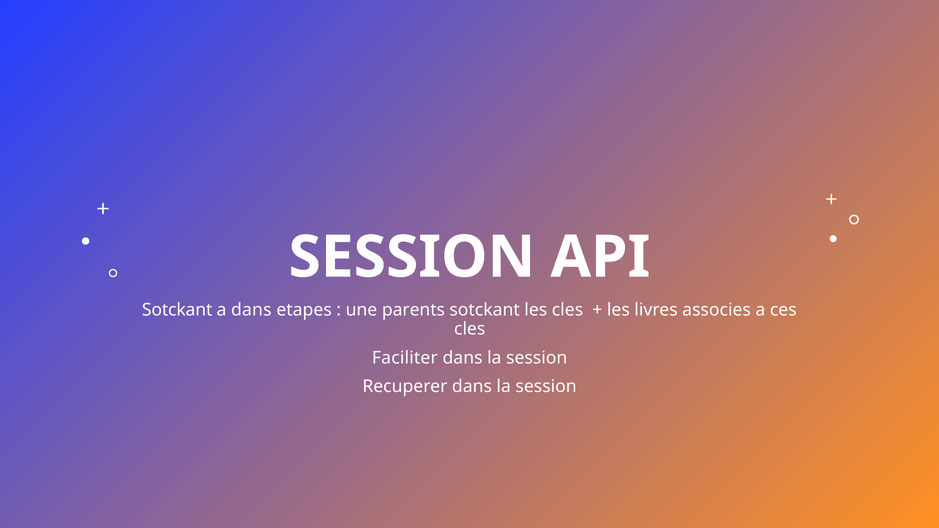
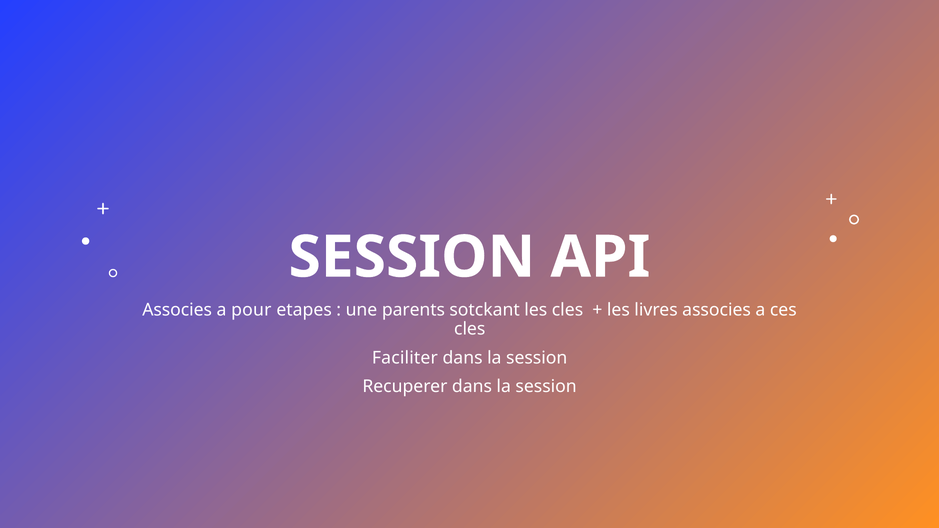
Sotckant at (177, 310): Sotckant -> Associes
a dans: dans -> pour
